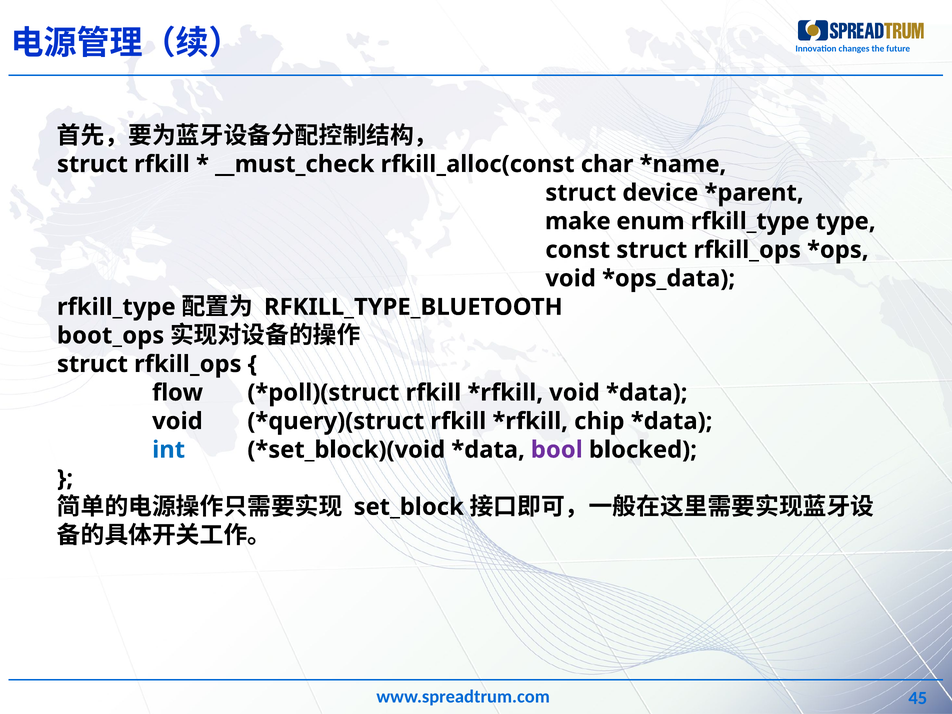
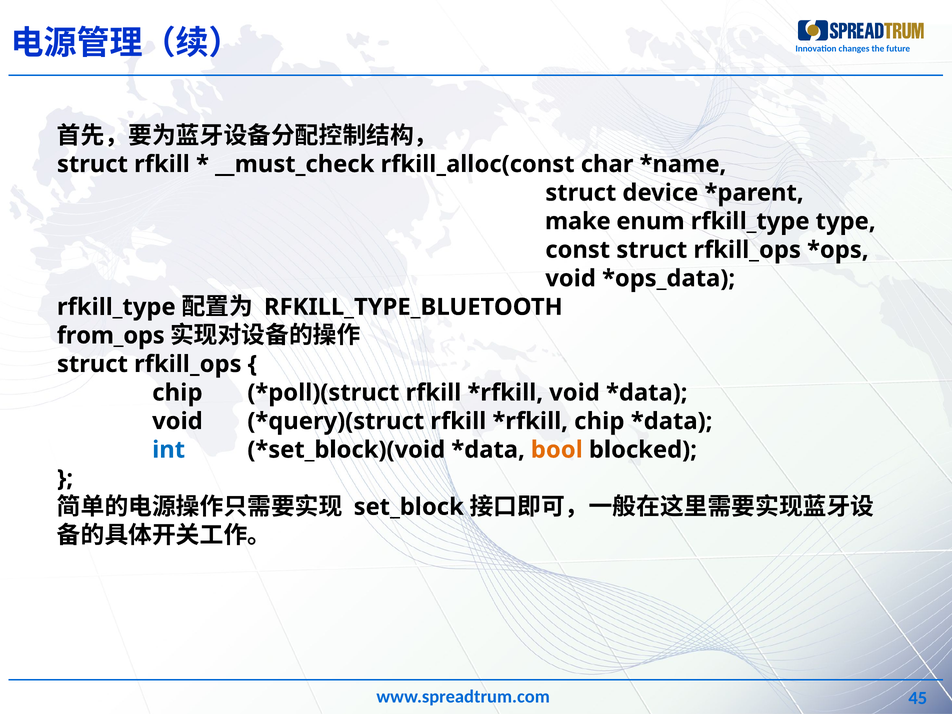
boot_ops: boot_ops -> from_ops
flow at (178, 393): flow -> chip
bool colour: purple -> orange
